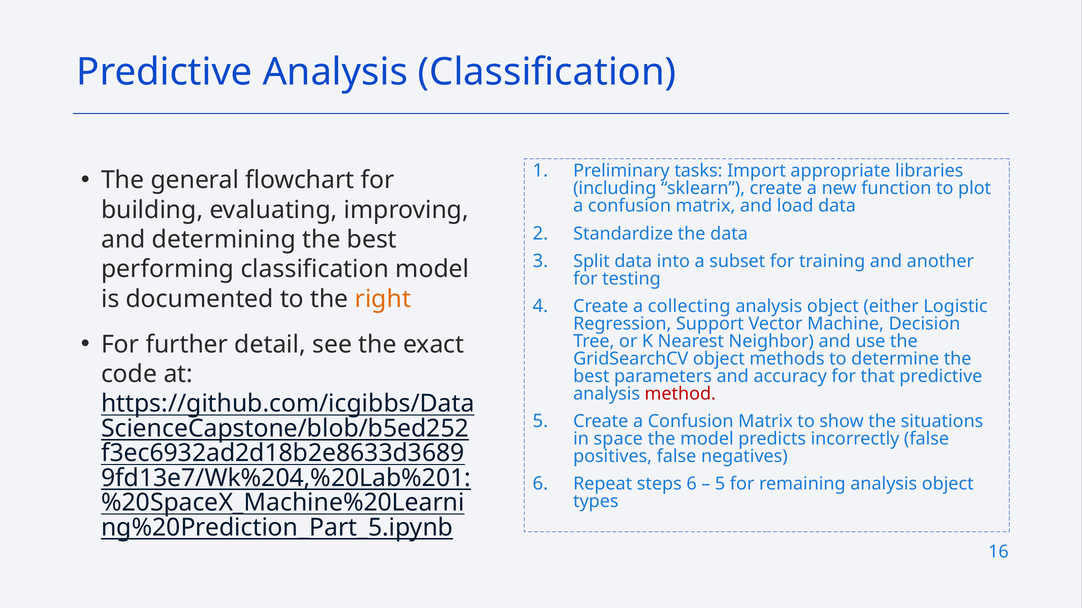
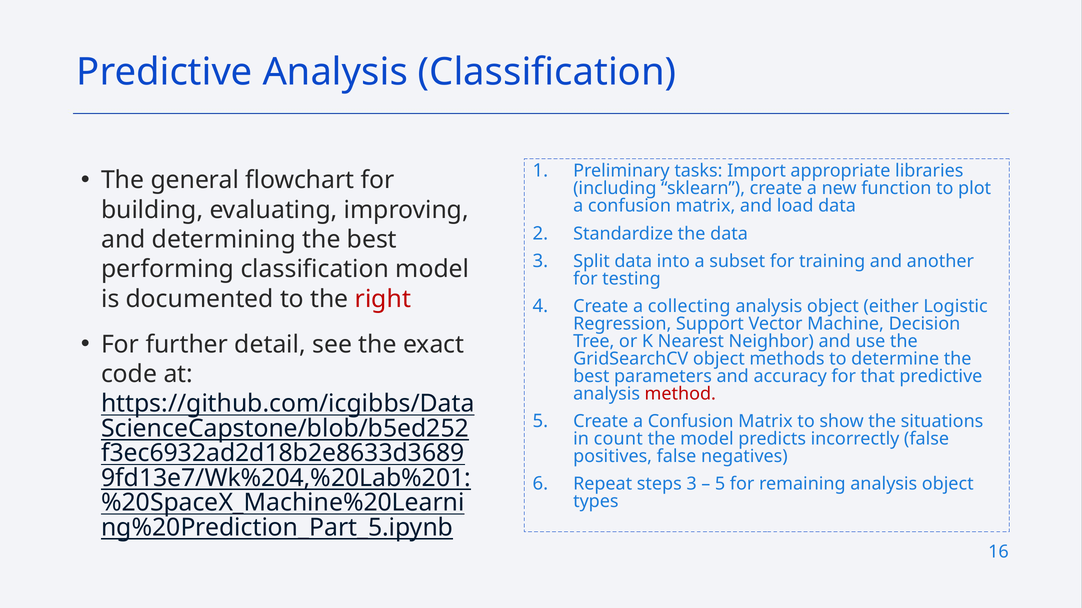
right colour: orange -> red
space: space -> count
steps 6: 6 -> 3
